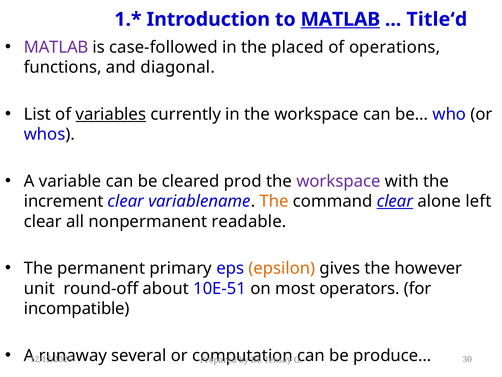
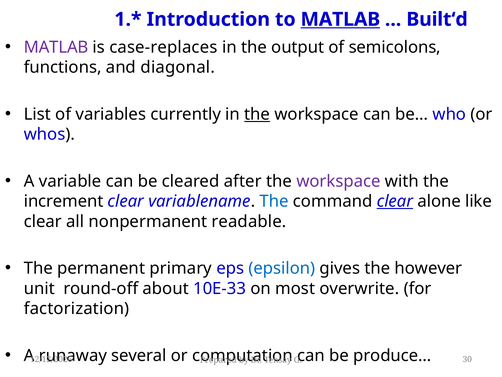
Title‘d: Title‘d -> Built‘d
case-followed: case-followed -> case-replaces
placed: placed -> output
operations: operations -> semicolons
variables underline: present -> none
the at (257, 114) underline: none -> present
prod: prod -> after
The at (274, 201) colour: orange -> blue
left: left -> like
epsilon colour: orange -> blue
10E-51: 10E-51 -> 10E-33
operators: operators -> overwrite
incompatible: incompatible -> factorization
